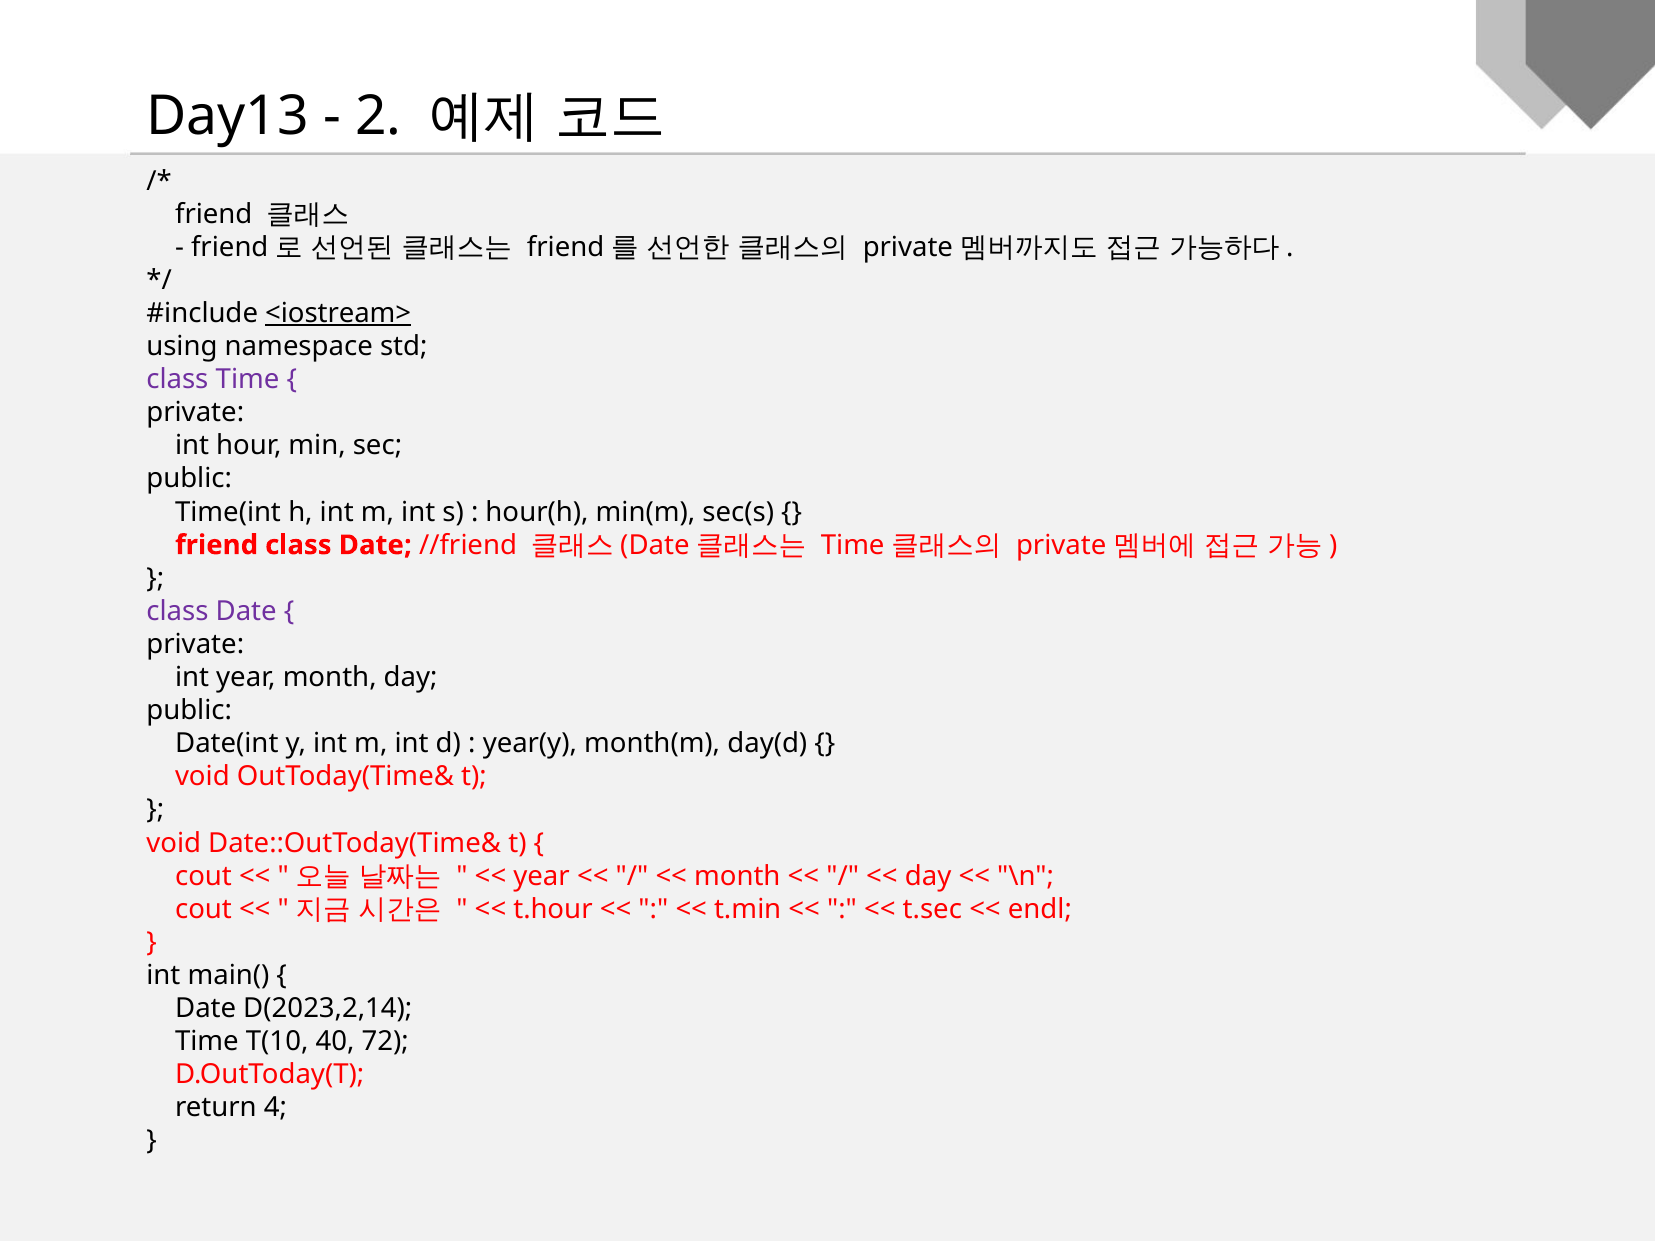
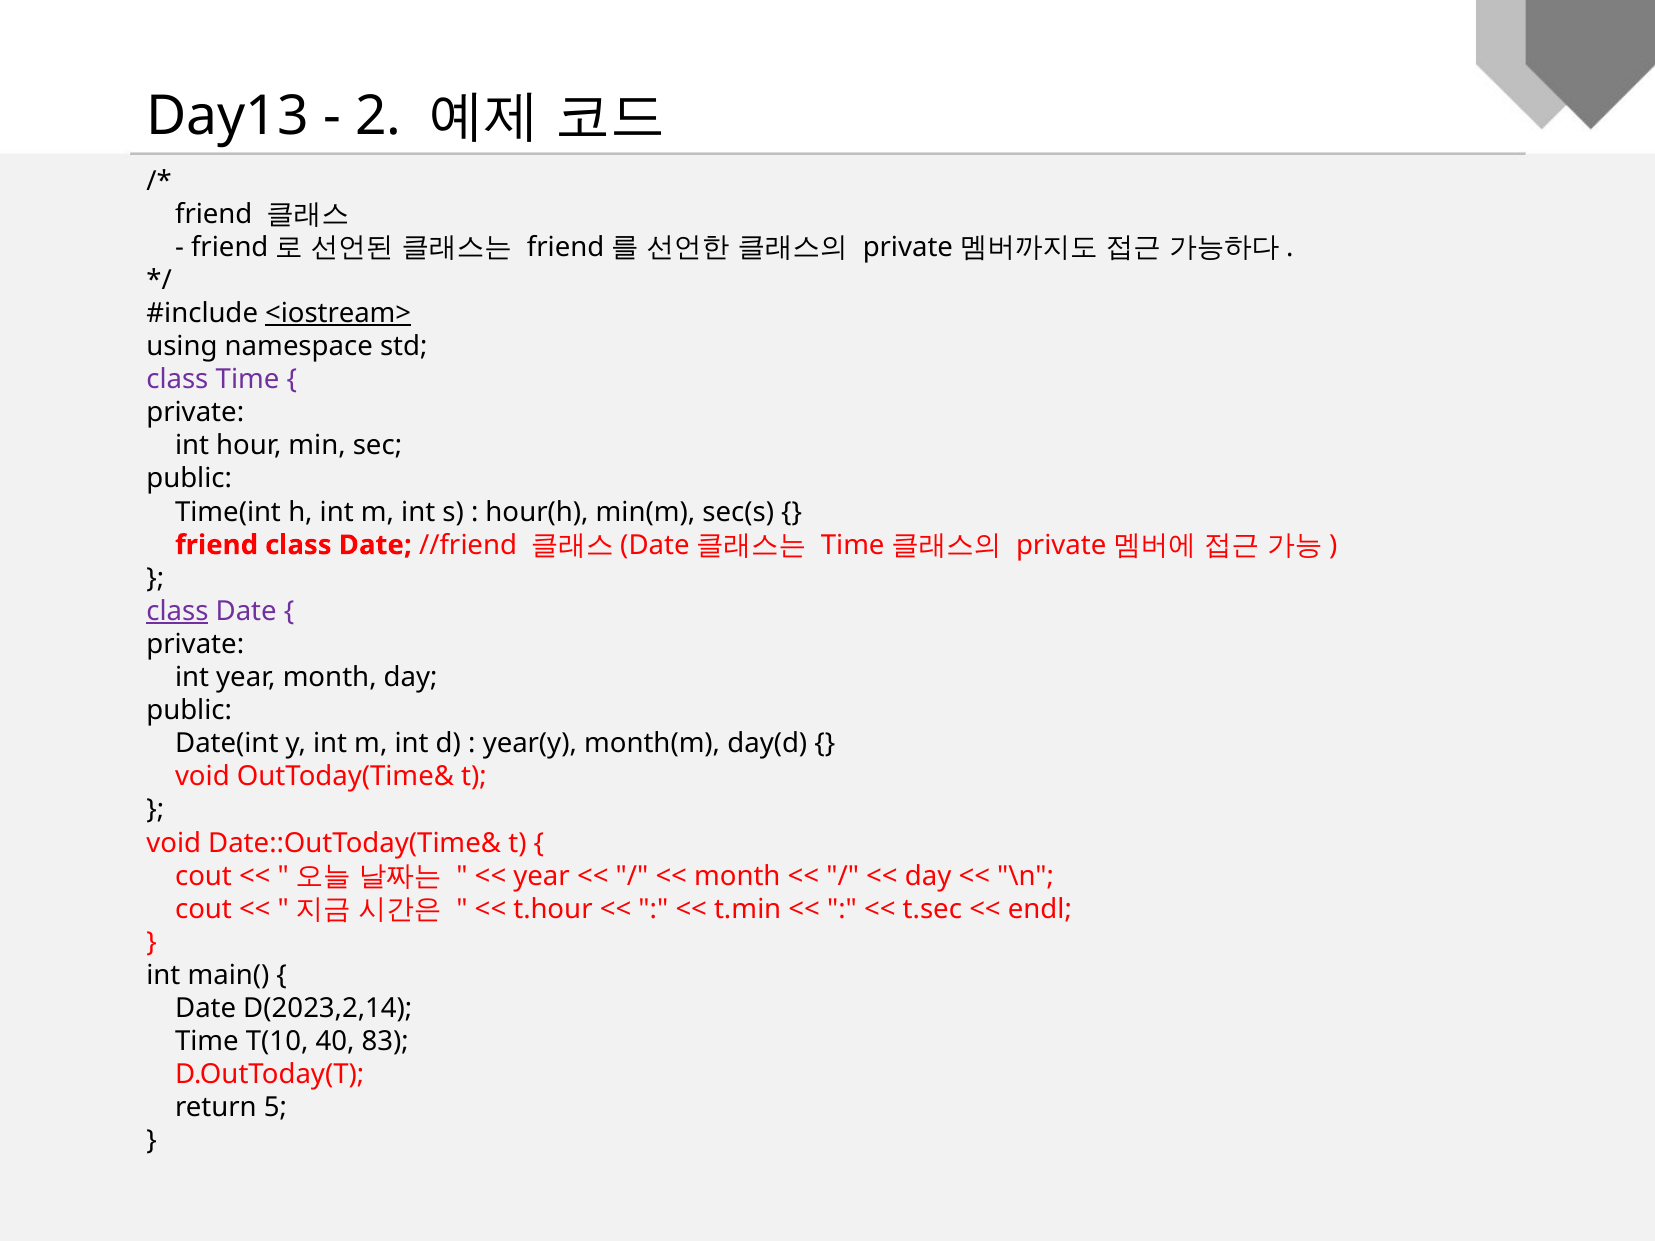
class at (177, 611) underline: none -> present
72: 72 -> 83
4: 4 -> 5
